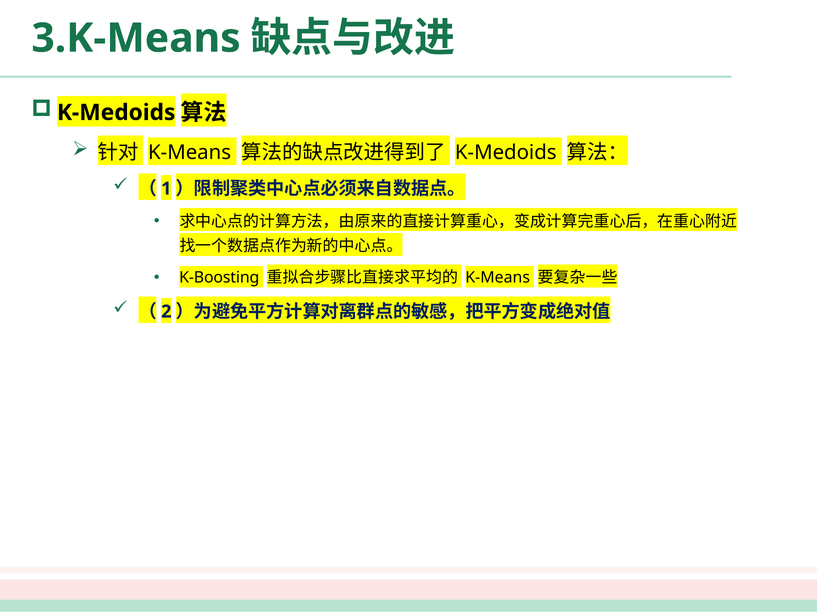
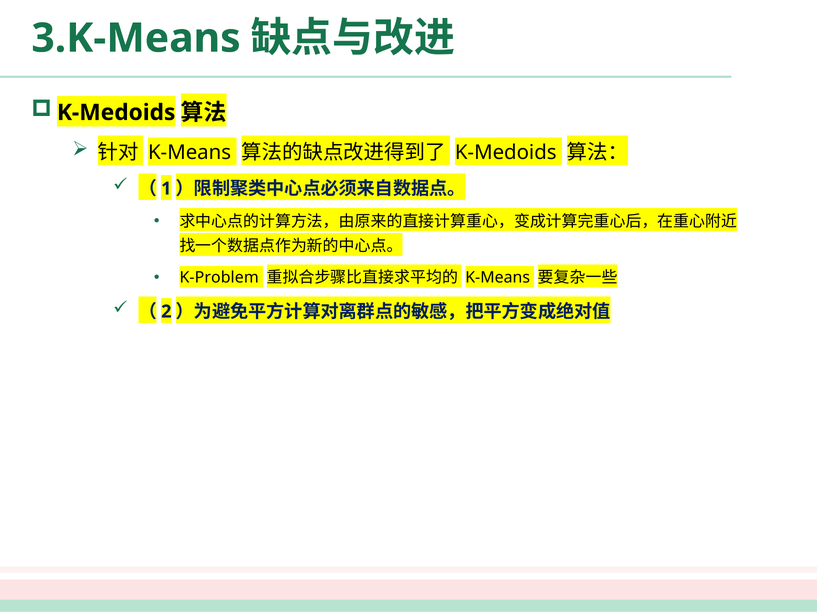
K-Boosting: K-Boosting -> K-Problem
